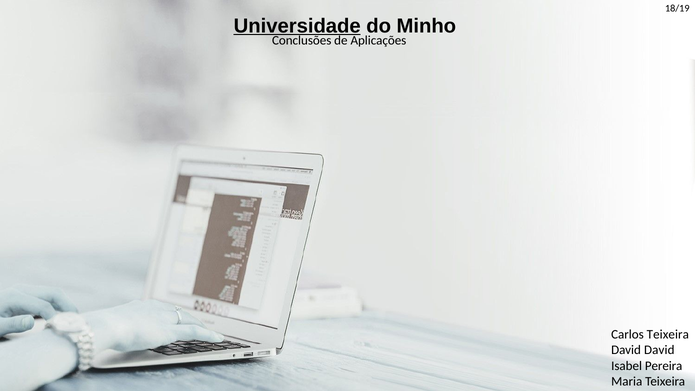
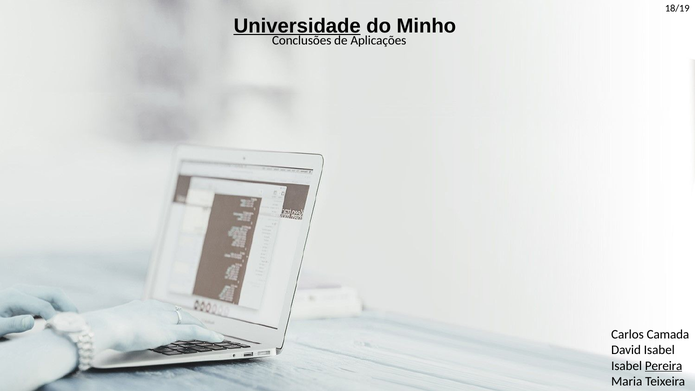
Carlos Teixeira: Teixeira -> Camada
David David: David -> Isabel
Pereira underline: none -> present
